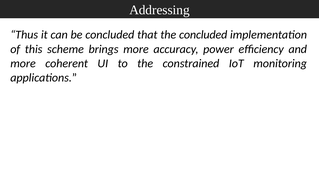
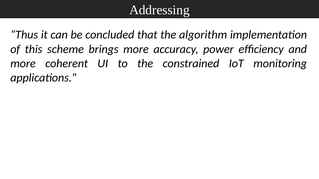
the concluded: concluded -> algorithm
